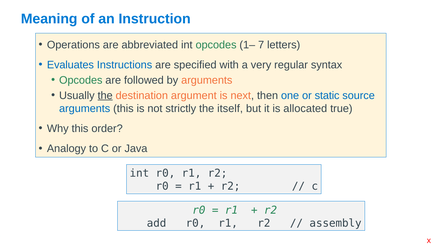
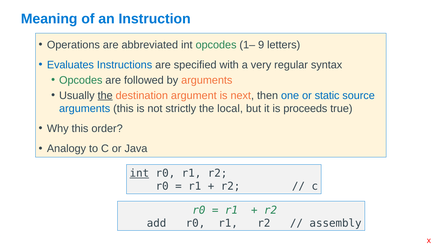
1– 7: 7 -> 9
itself: itself -> local
allocated: allocated -> proceeds
int at (139, 173) underline: none -> present
